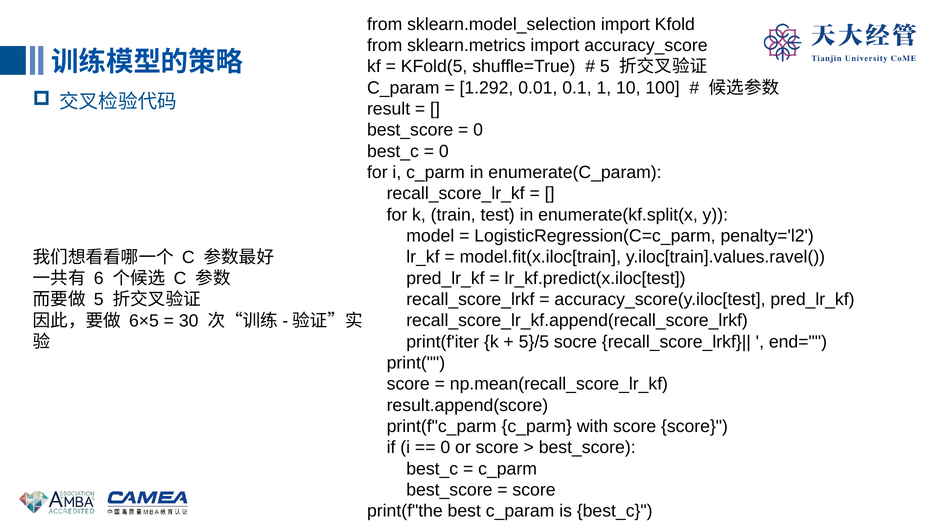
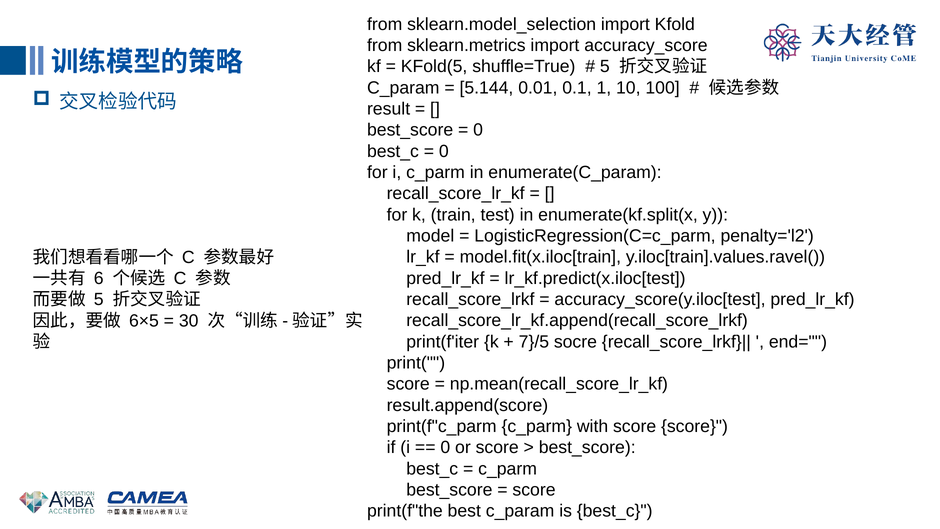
1.292: 1.292 -> 5.144
5}/5: 5}/5 -> 7}/5
